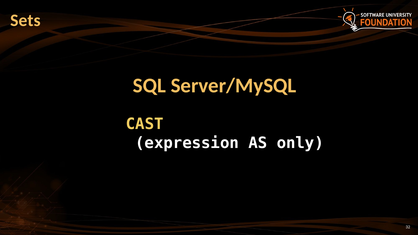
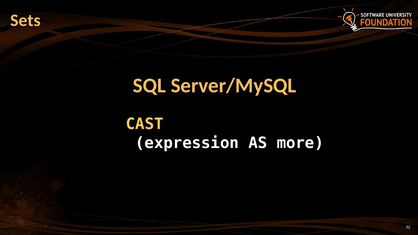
only: only -> more
